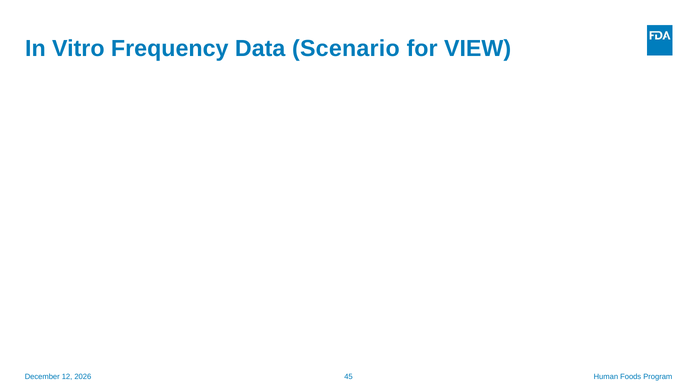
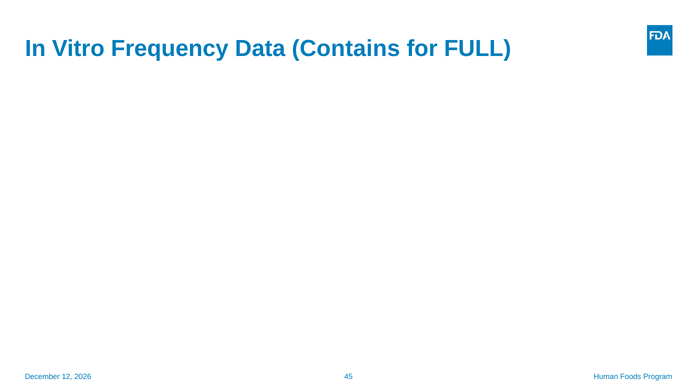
Scenario: Scenario -> Contains
VIEW: VIEW -> FULL
